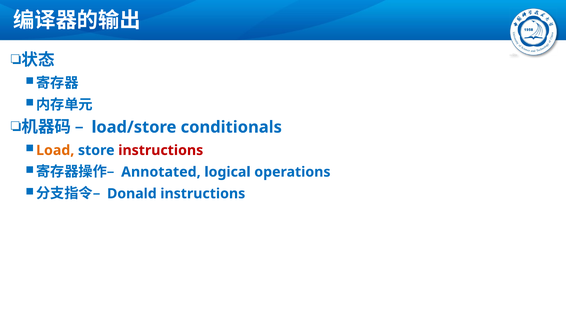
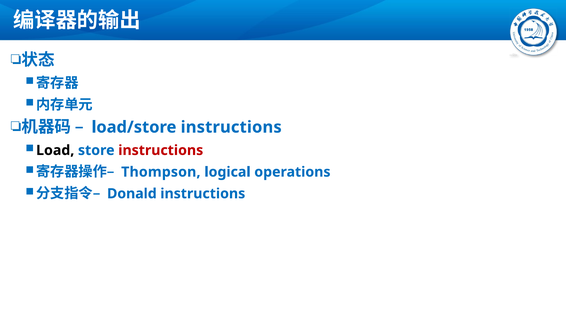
load/store conditionals: conditionals -> instructions
Load colour: orange -> black
Annotated: Annotated -> Thompson
